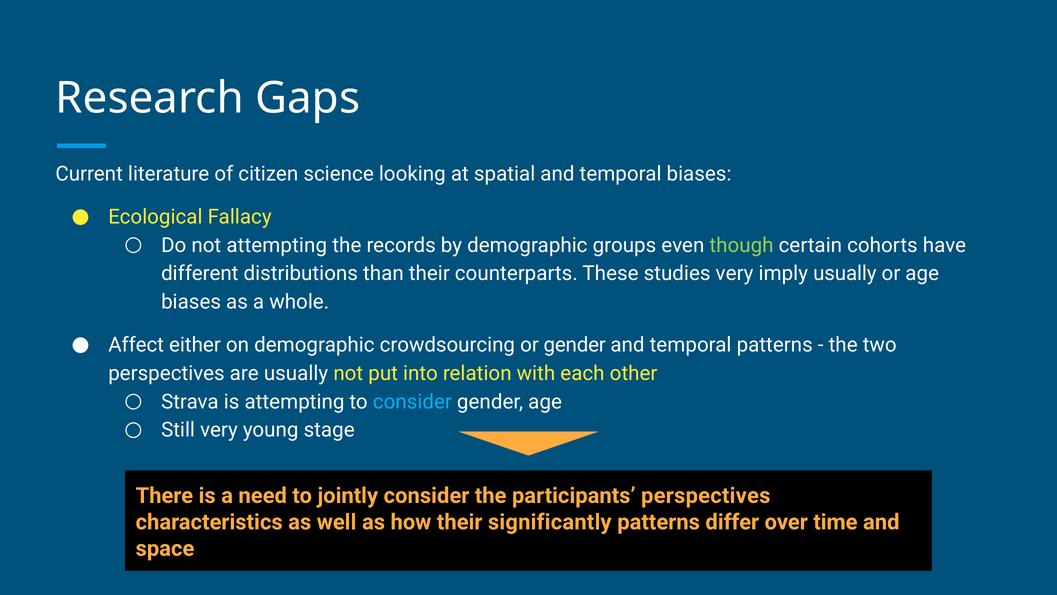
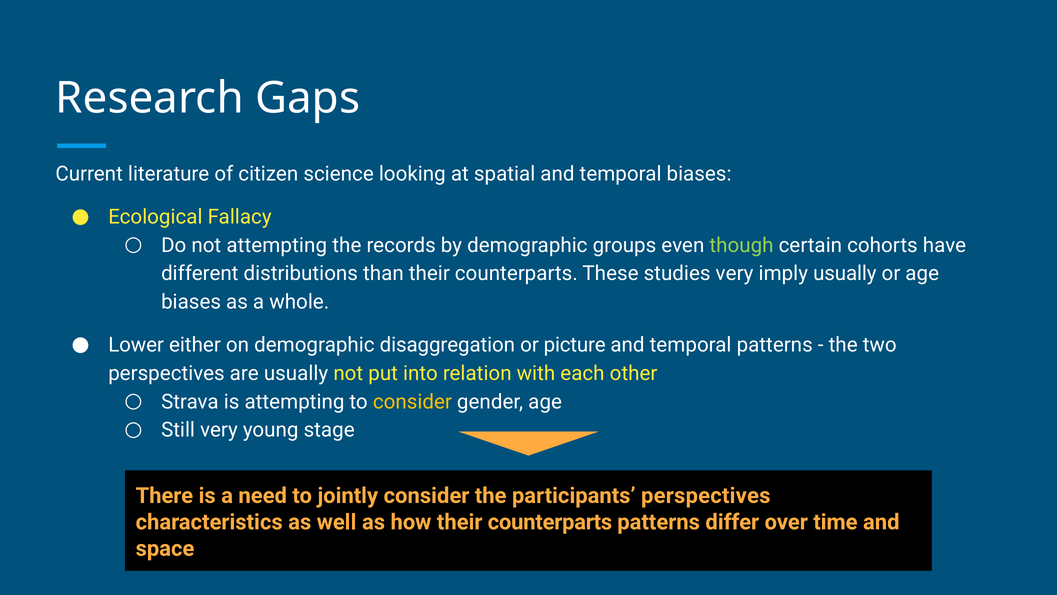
Affect: Affect -> Lower
crowdsourcing: crowdsourcing -> disaggregation
or gender: gender -> picture
consider at (412, 402) colour: light blue -> yellow
how their significantly: significantly -> counterparts
